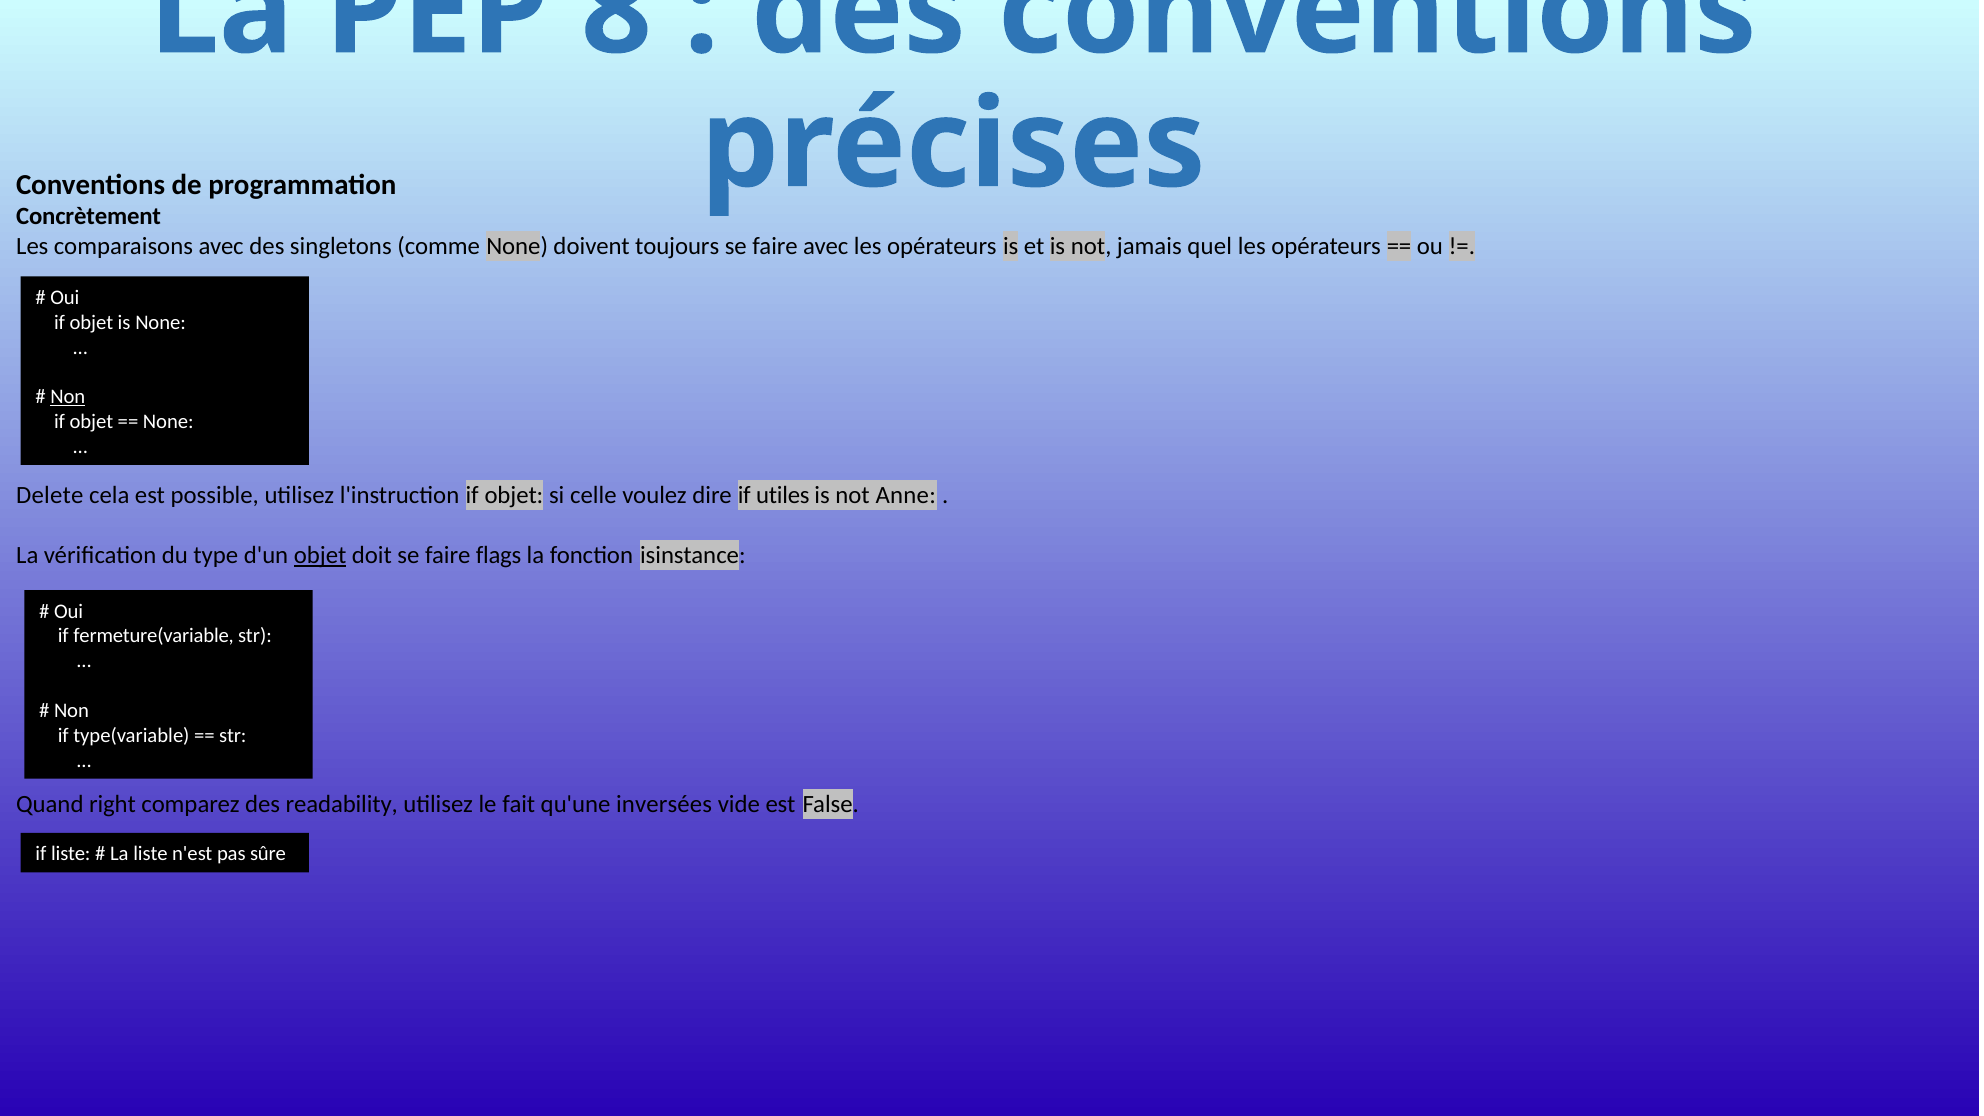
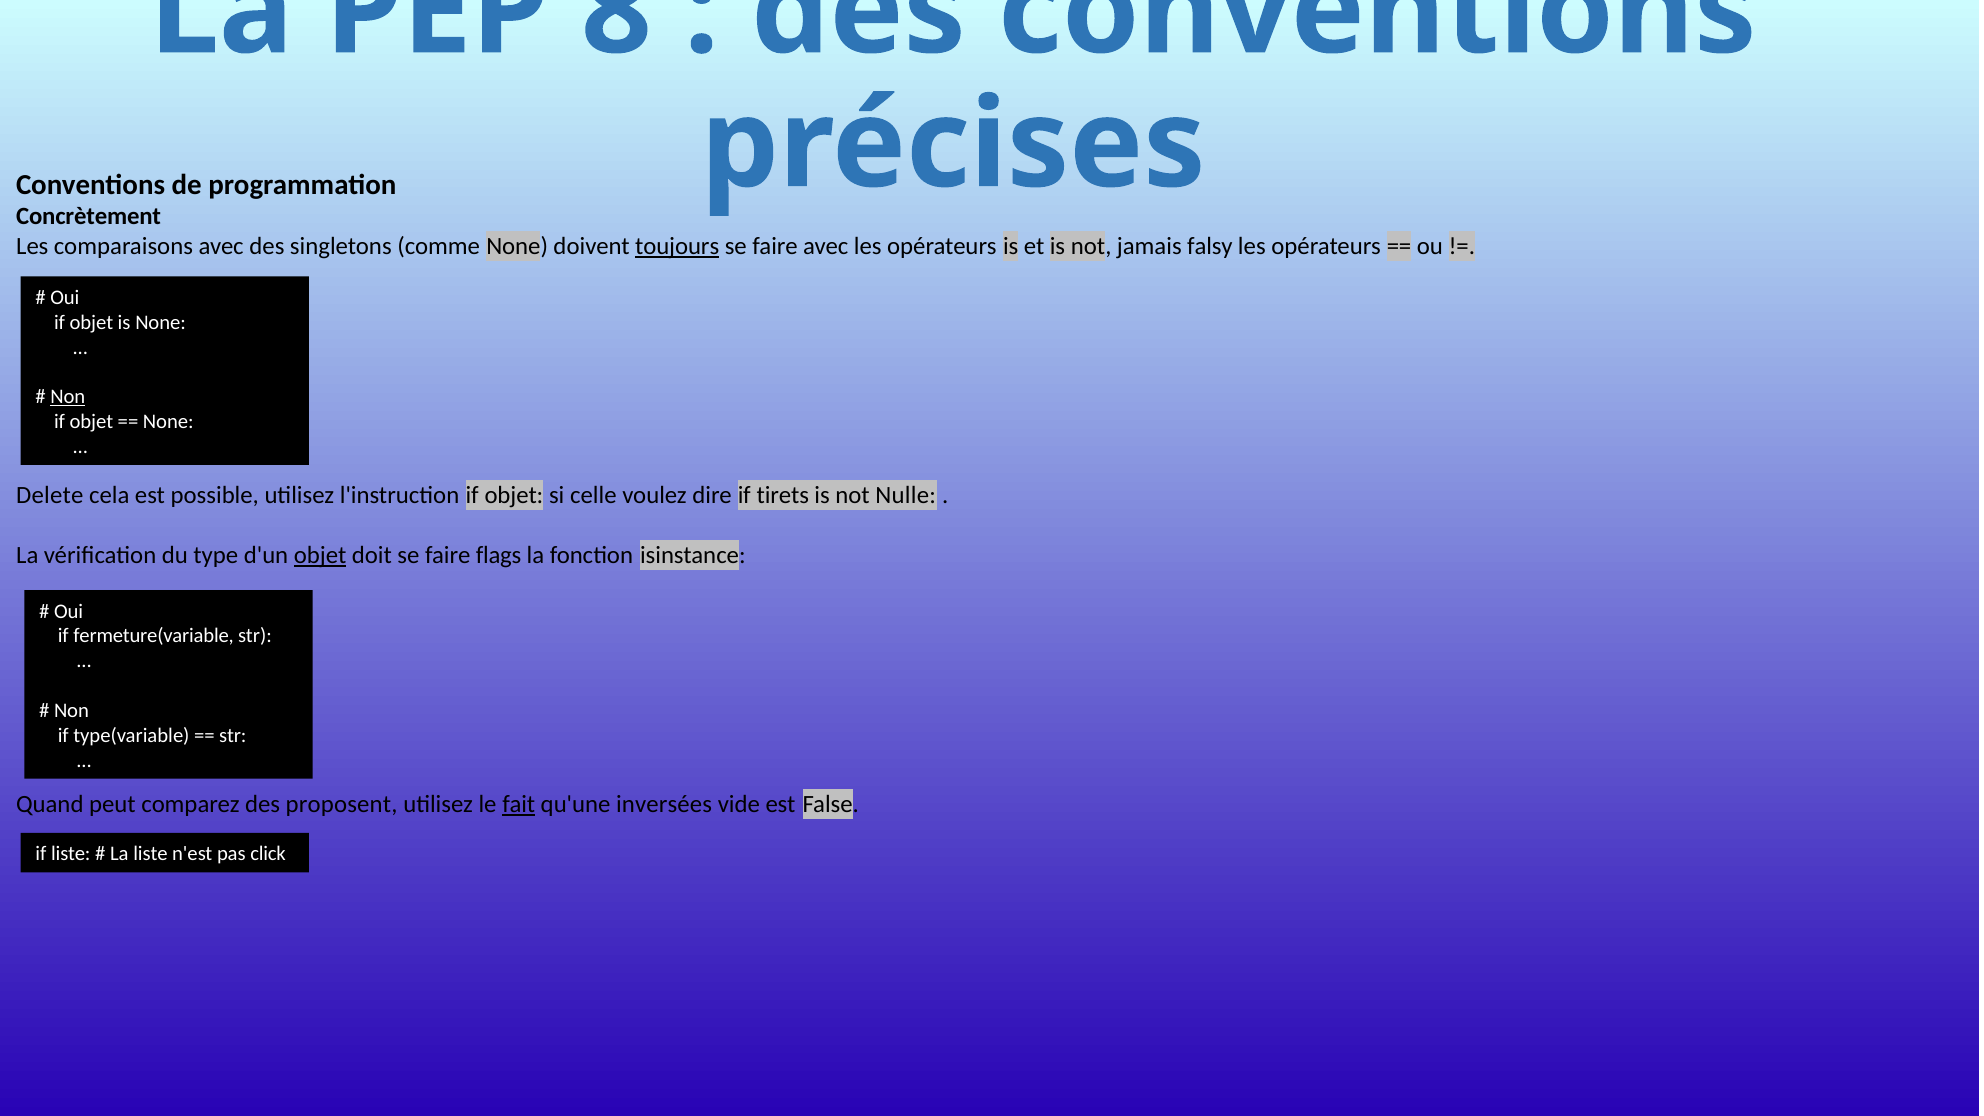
toujours underline: none -> present
quel: quel -> falsy
utiles: utiles -> tirets
Anne: Anne -> Nulle
right: right -> peut
readability: readability -> proposent
fait underline: none -> present
sûre: sûre -> click
